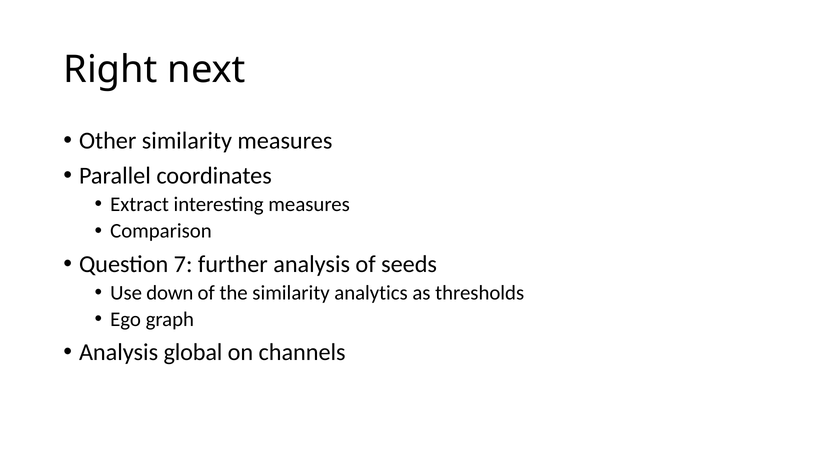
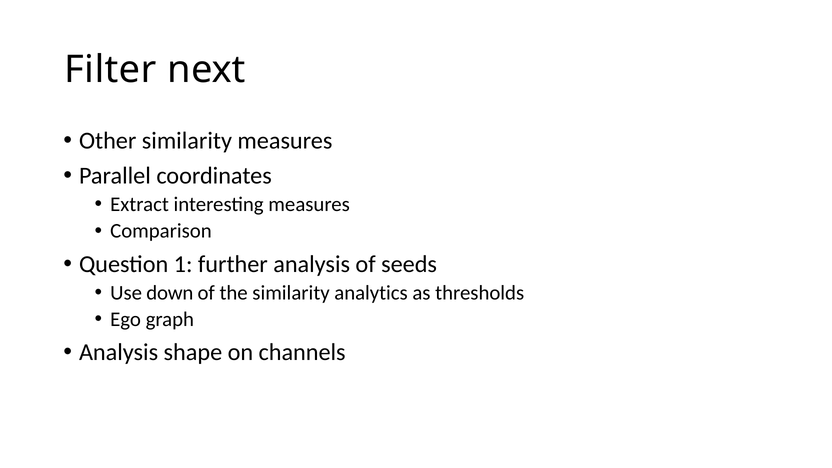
Right: Right -> Filter
7: 7 -> 1
global: global -> shape
